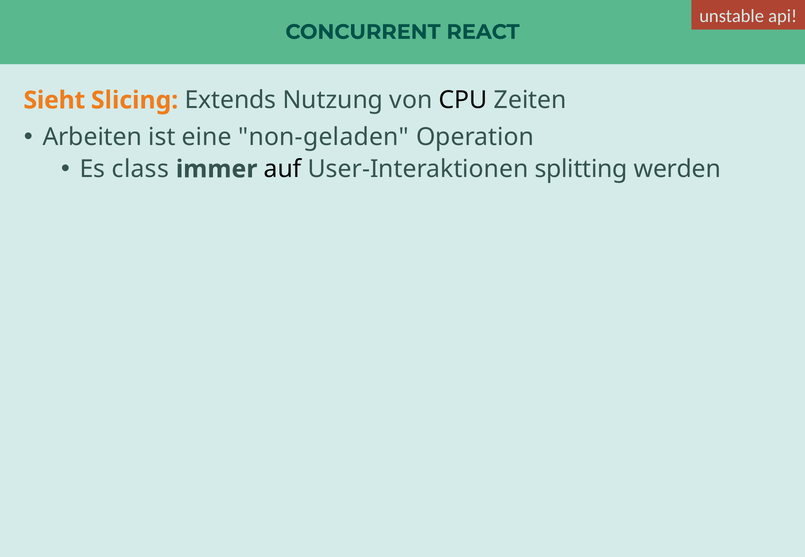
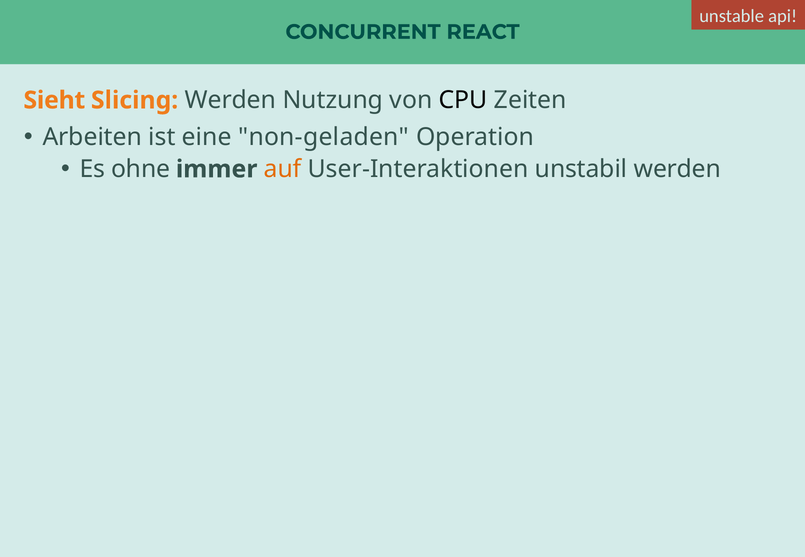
Slicing Extends: Extends -> Werden
class: class -> ohne
auf colour: black -> orange
splitting: splitting -> unstabil
